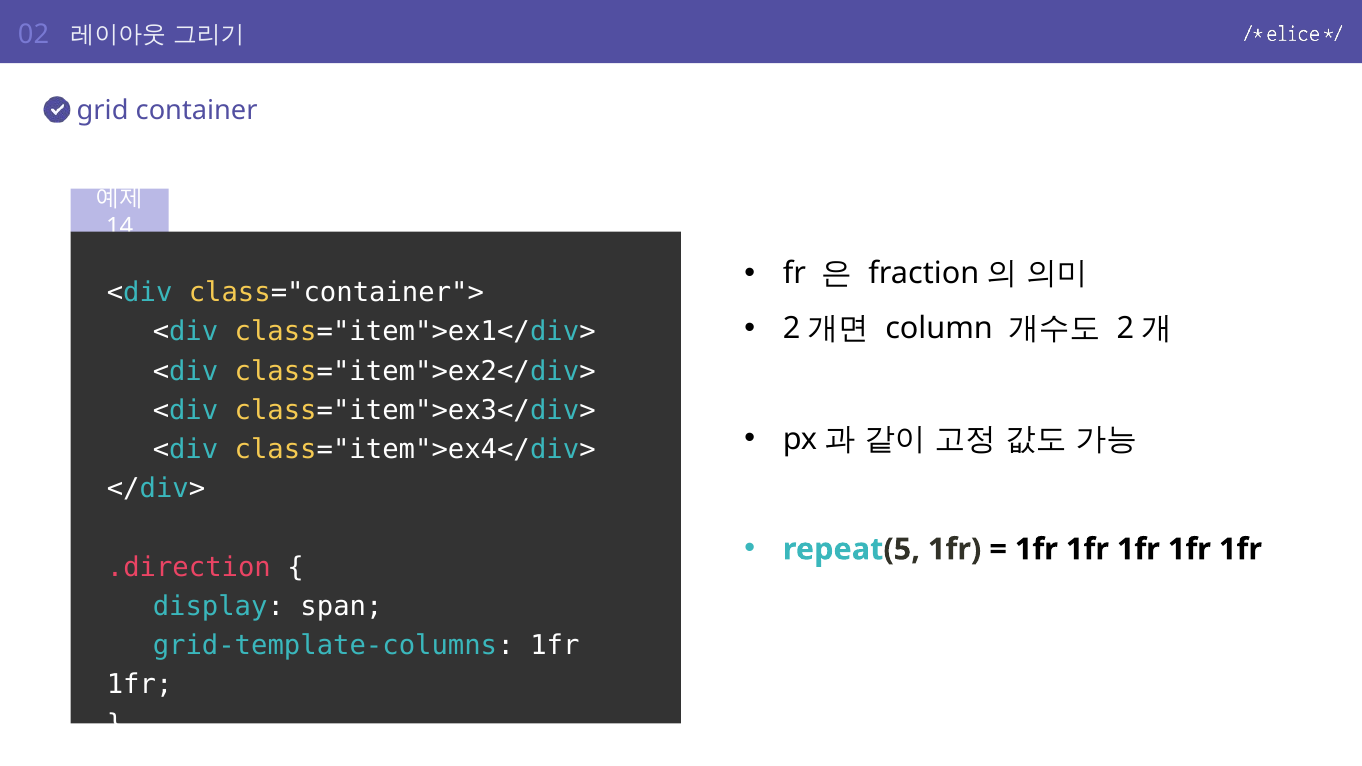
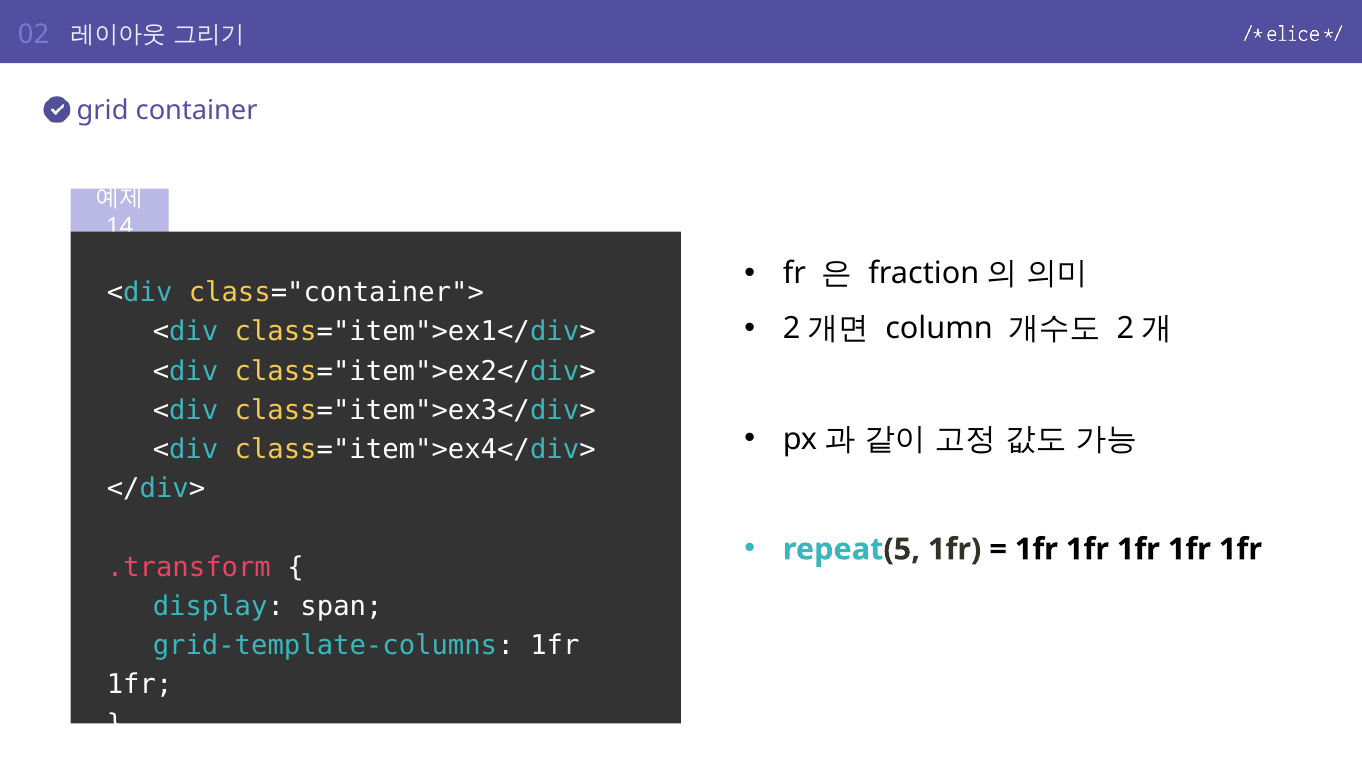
.direction: .direction -> .transform
